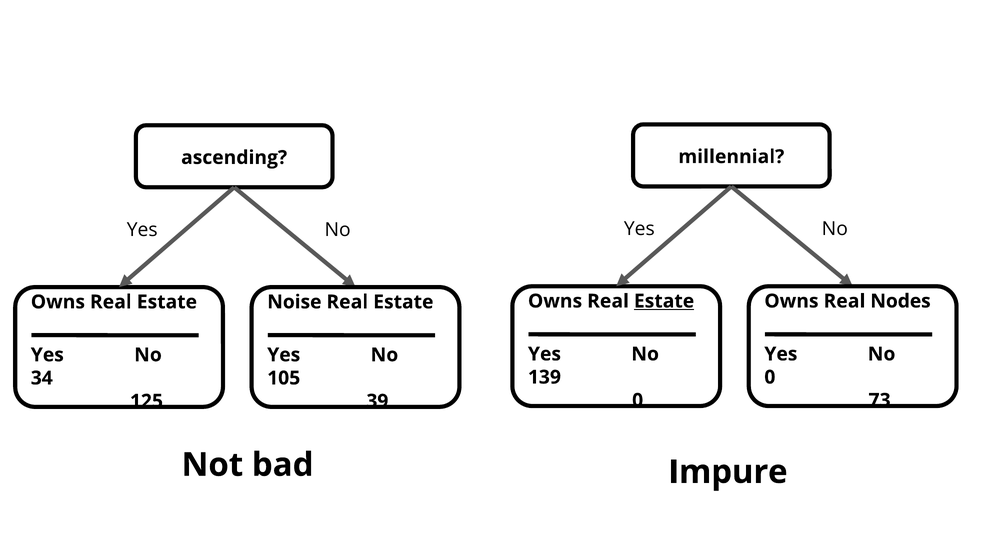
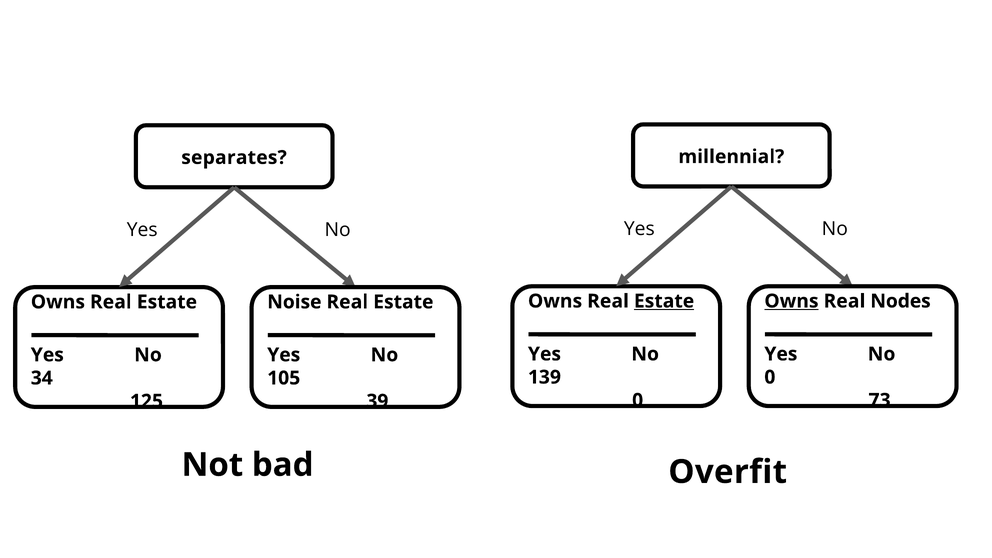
ascending: ascending -> separates
Owns at (791, 301) underline: none -> present
Impure: Impure -> Overfit
